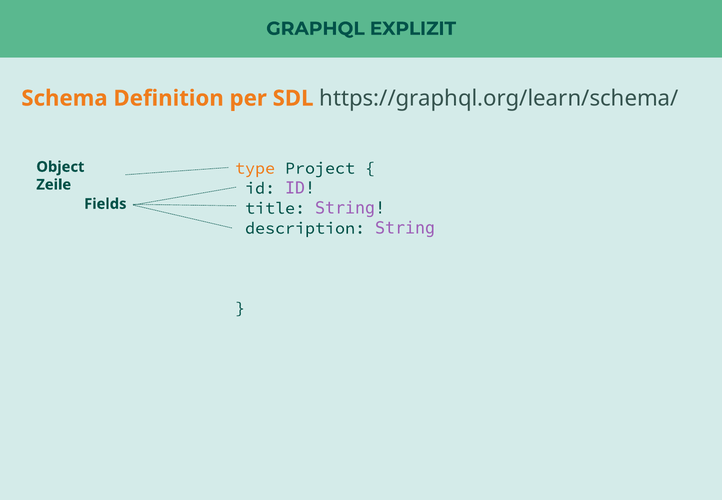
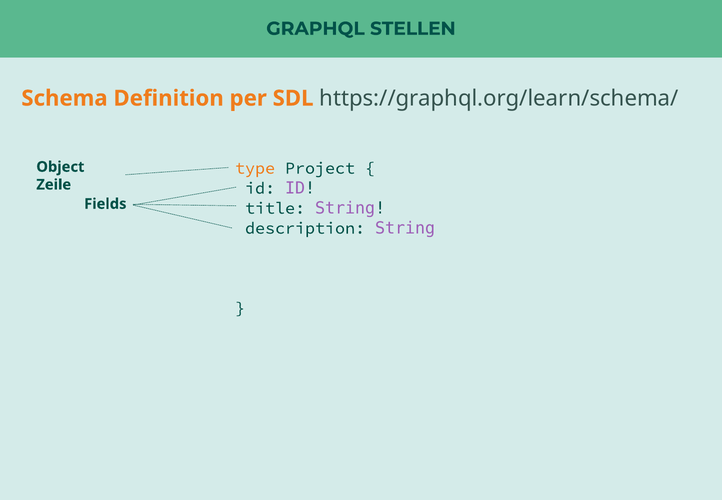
EXPLIZIT: EXPLIZIT -> STELLEN
